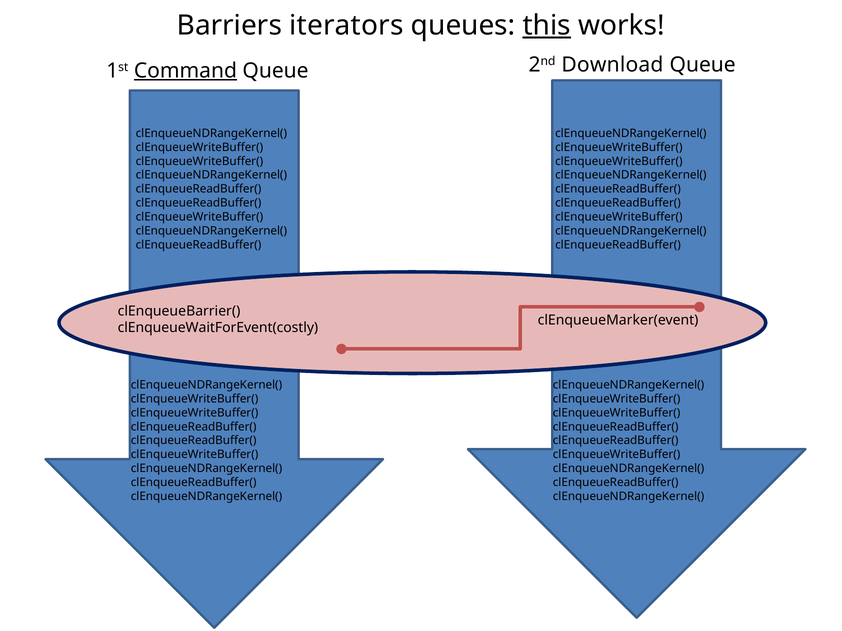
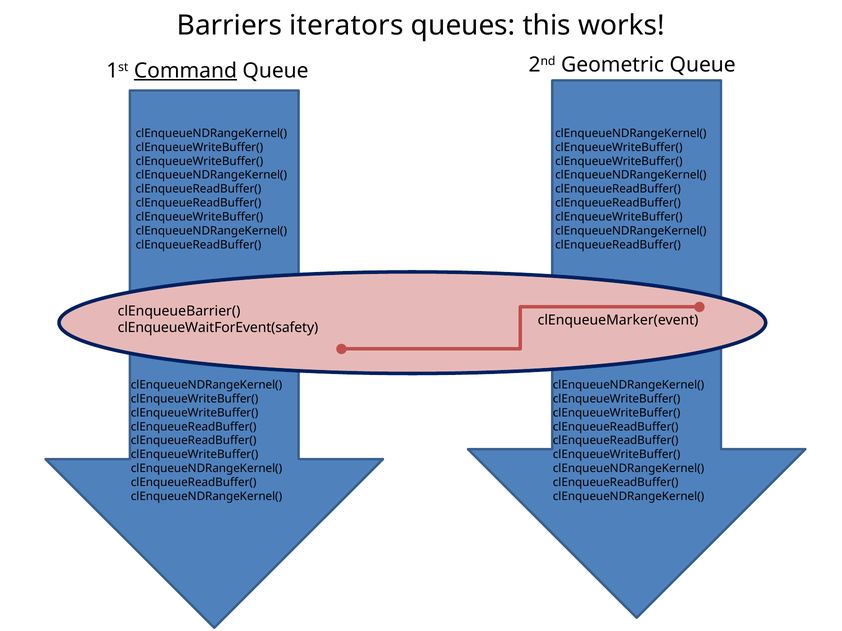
this underline: present -> none
Download: Download -> Geometric
clEnqueueWaitForEvent(costly: clEnqueueWaitForEvent(costly -> clEnqueueWaitForEvent(safety
